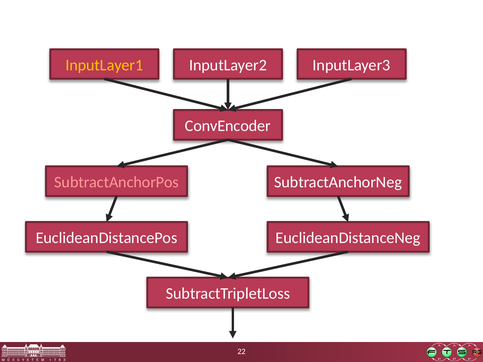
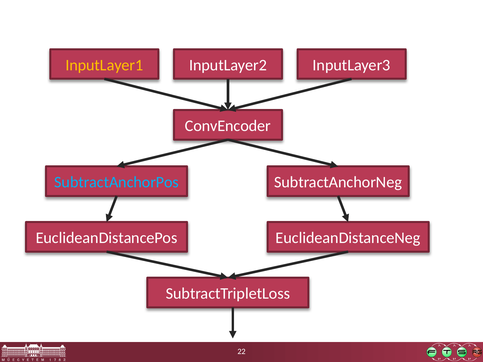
SubtractAnchorPos colour: pink -> light blue
